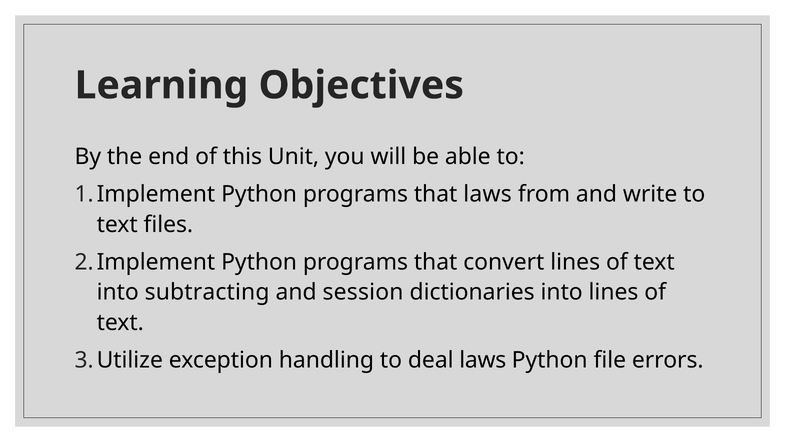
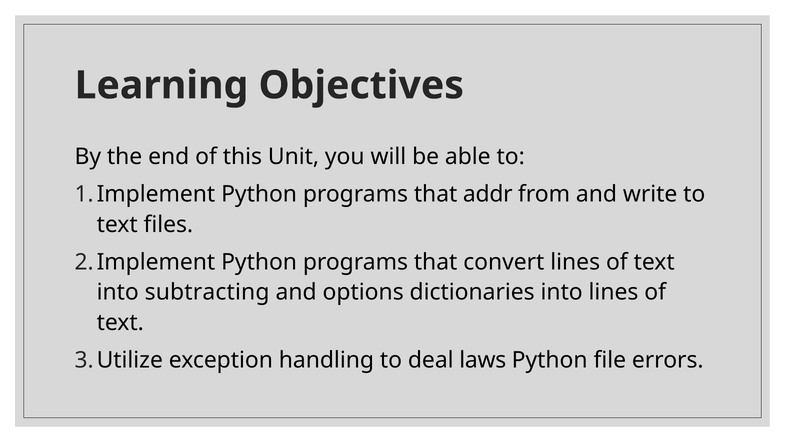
that laws: laws -> addr
session: session -> options
